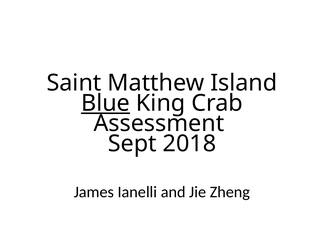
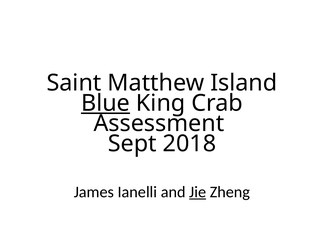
Jie underline: none -> present
